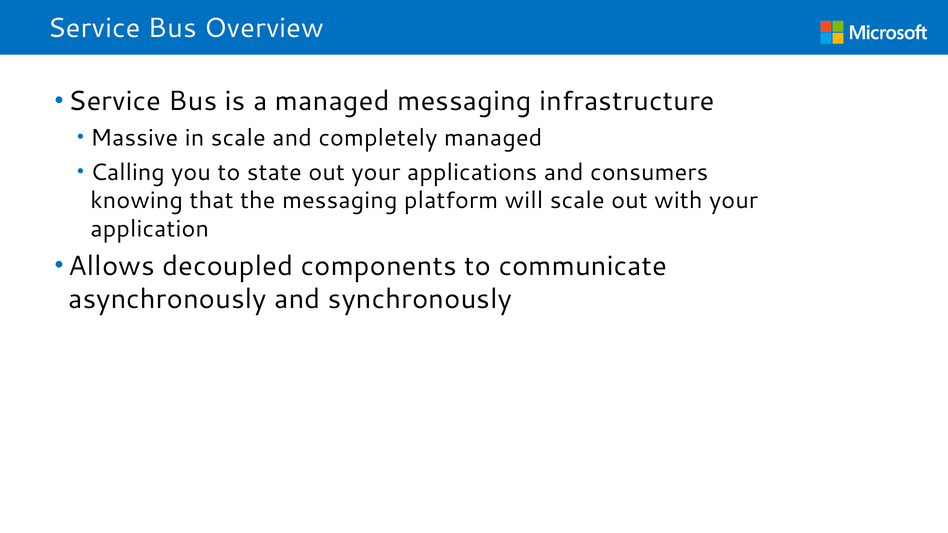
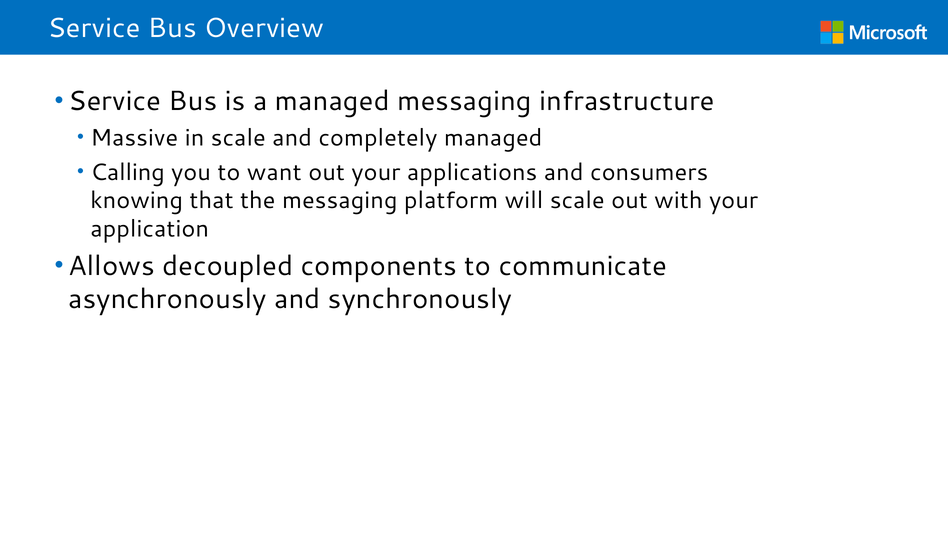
state: state -> want
